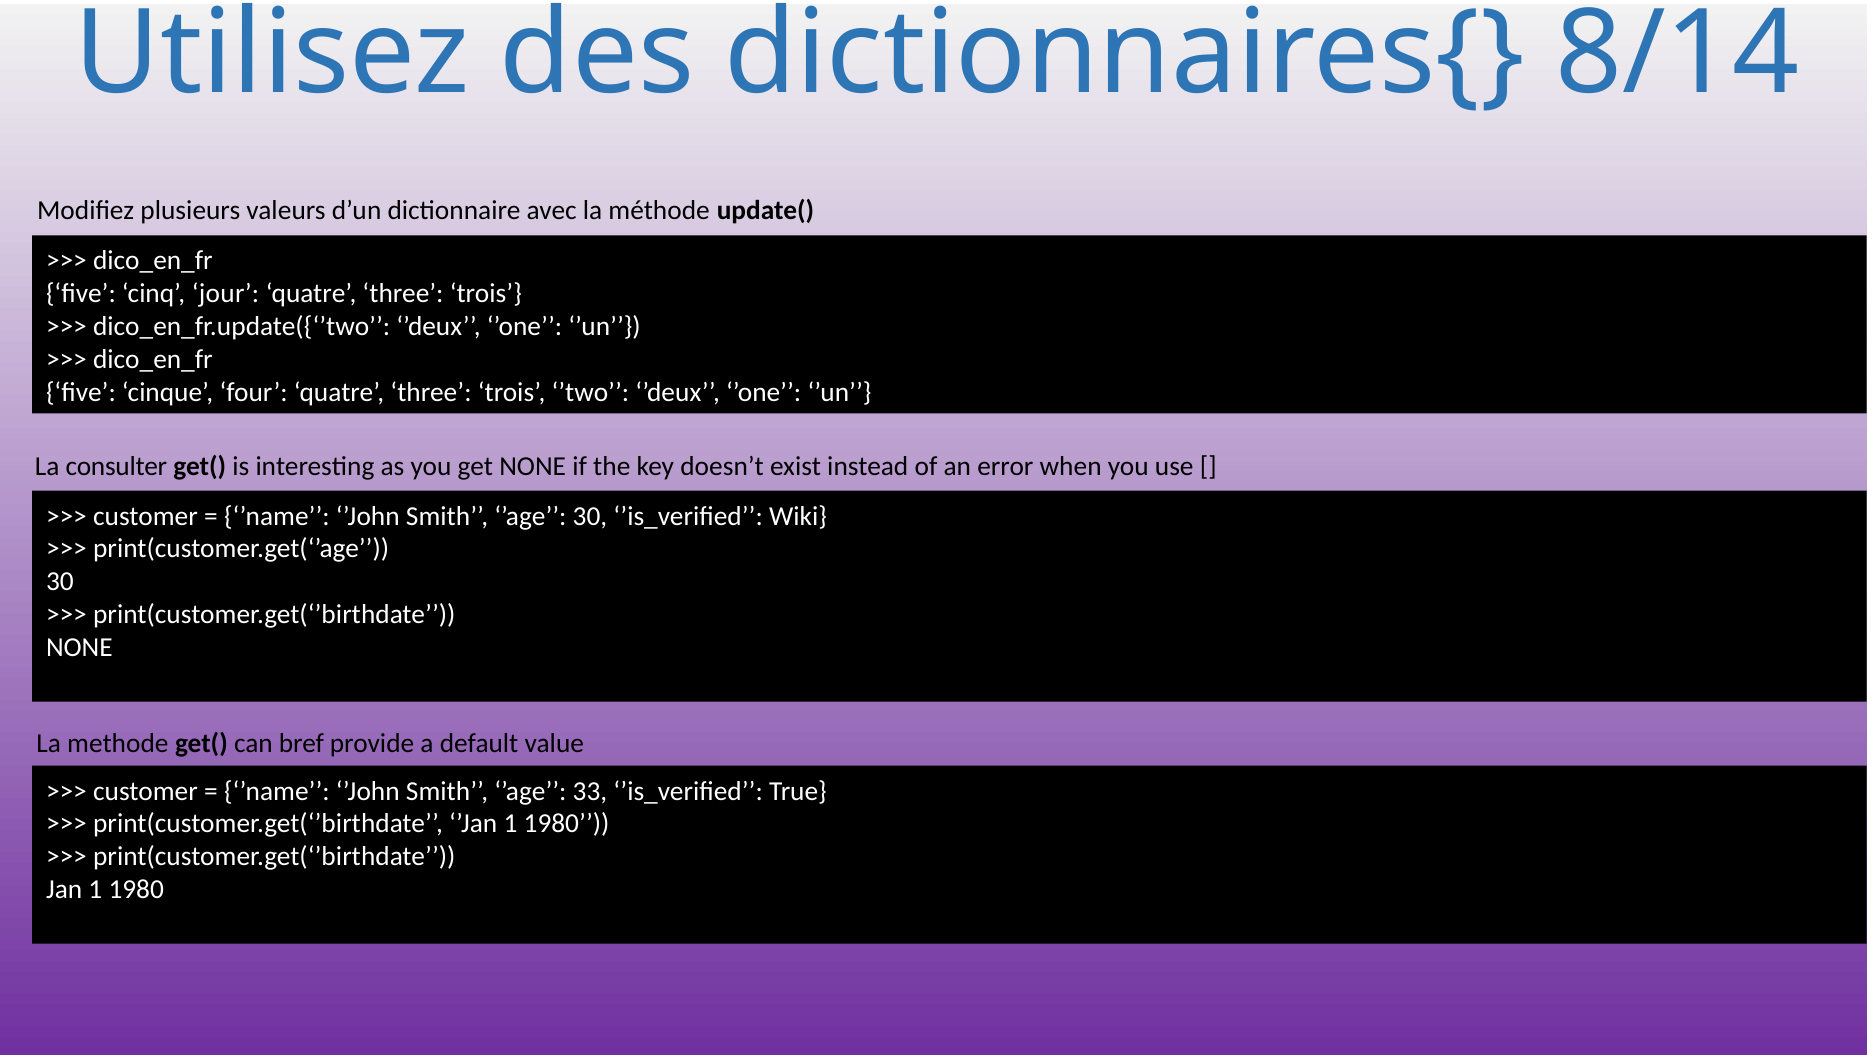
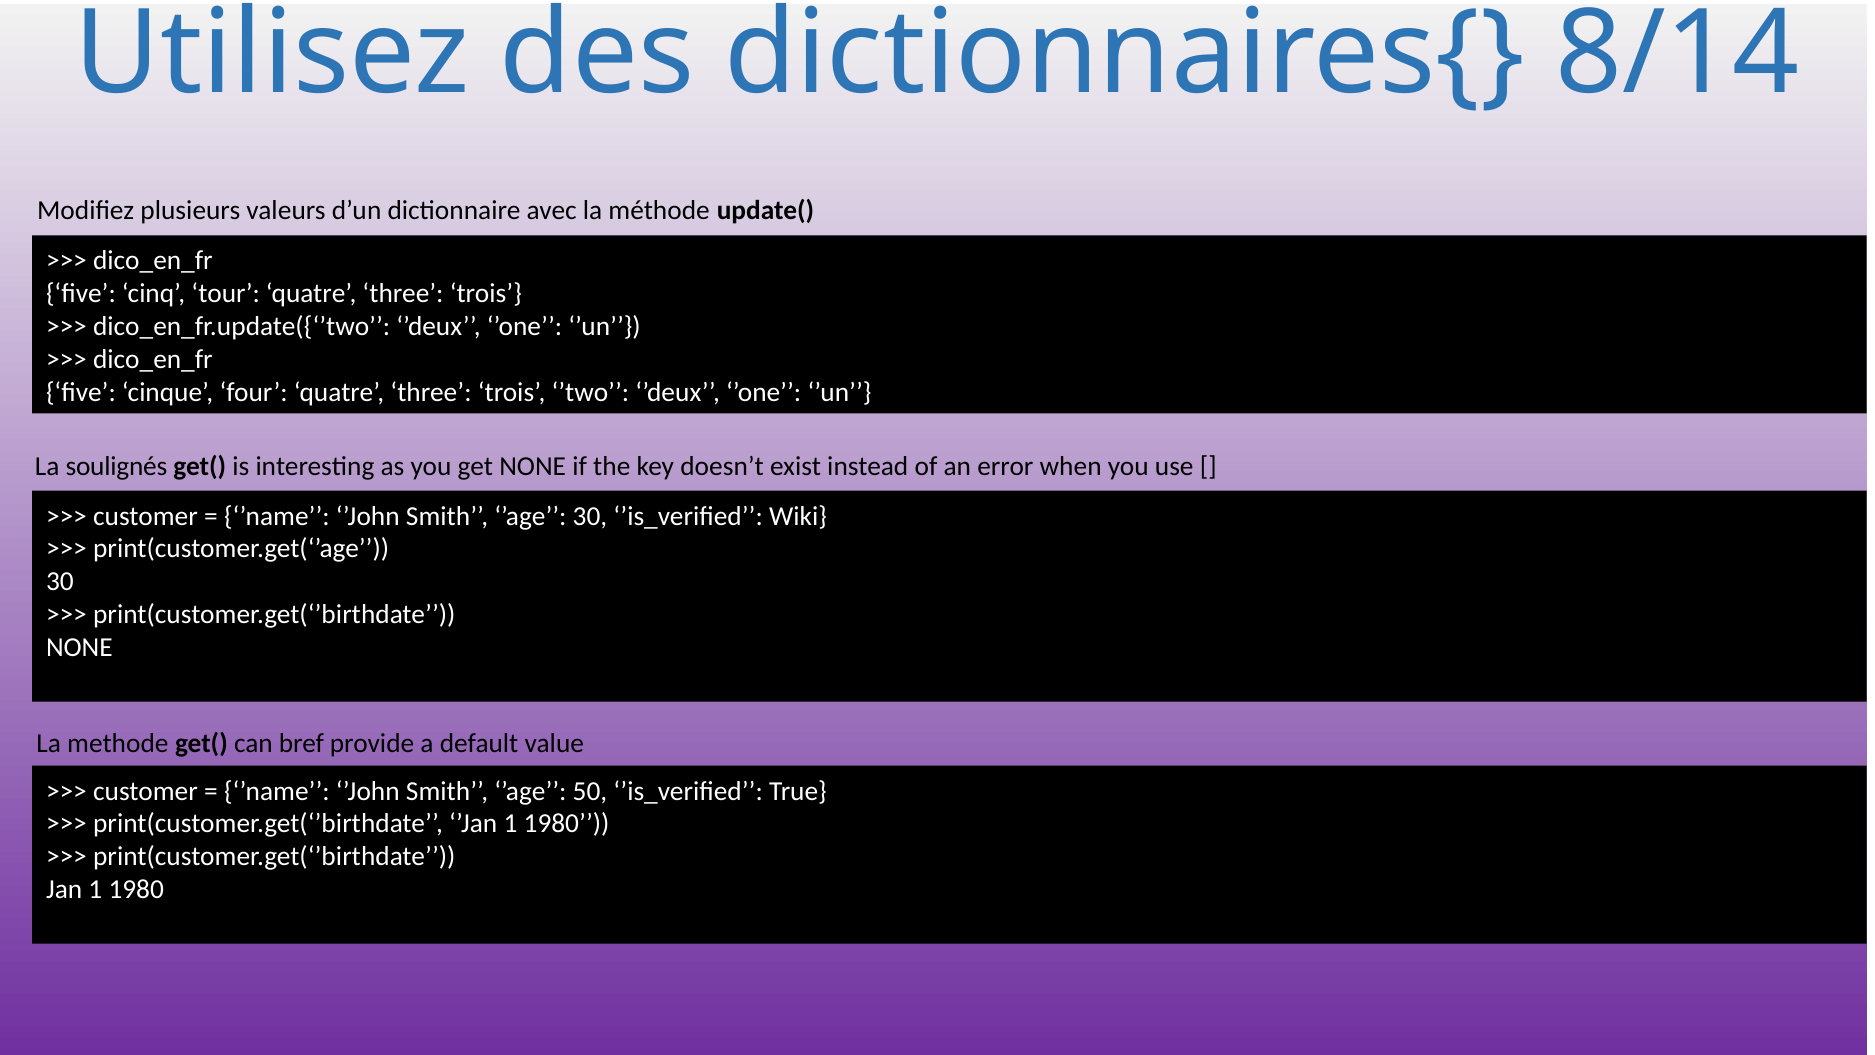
jour: jour -> tour
consulter: consulter -> soulignés
33: 33 -> 50
